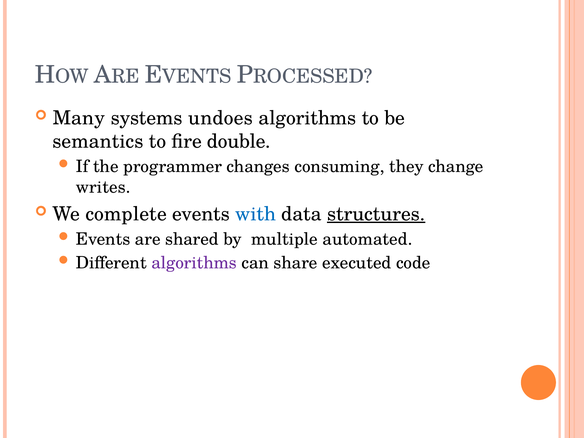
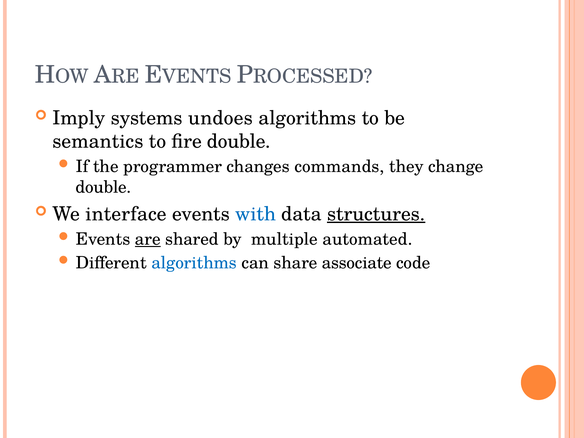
Many: Many -> Imply
consuming: consuming -> commands
writes at (103, 187): writes -> double
complete: complete -> interface
are underline: none -> present
algorithms at (194, 263) colour: purple -> blue
executed: executed -> associate
